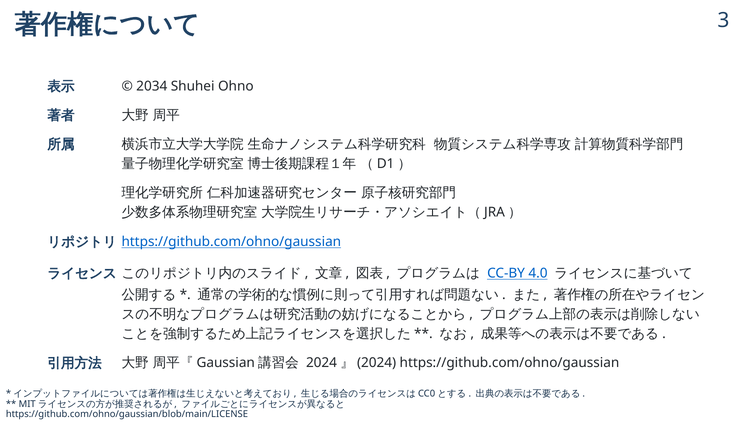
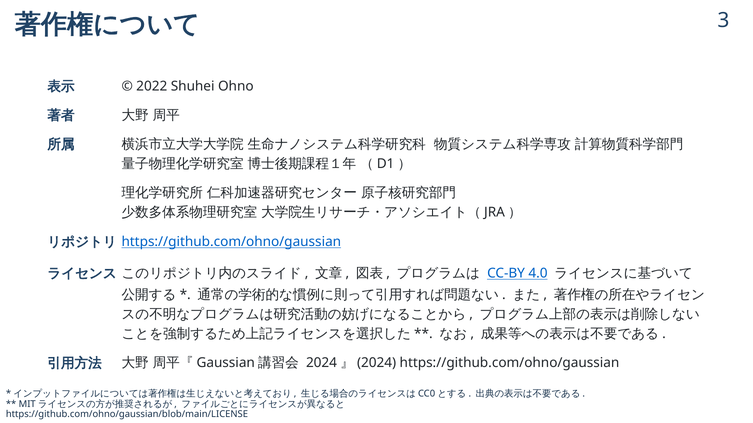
2034: 2034 -> 2022
